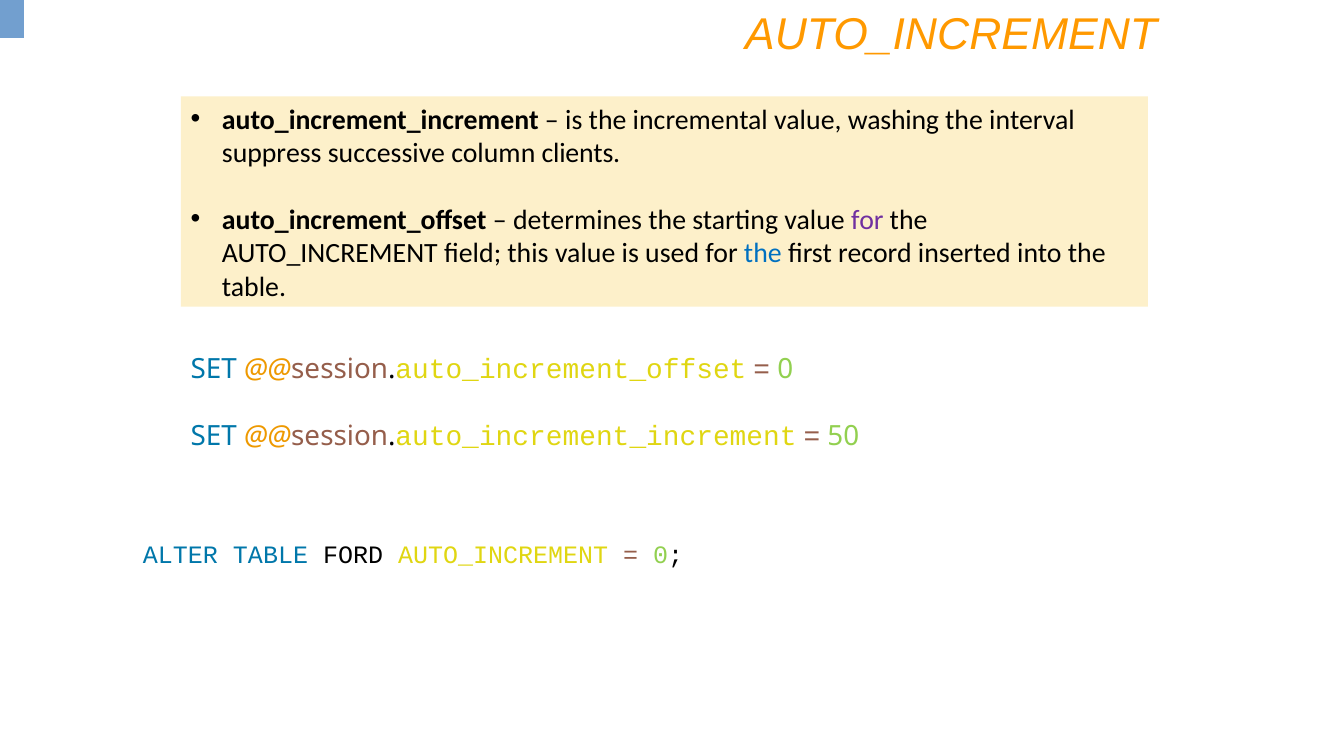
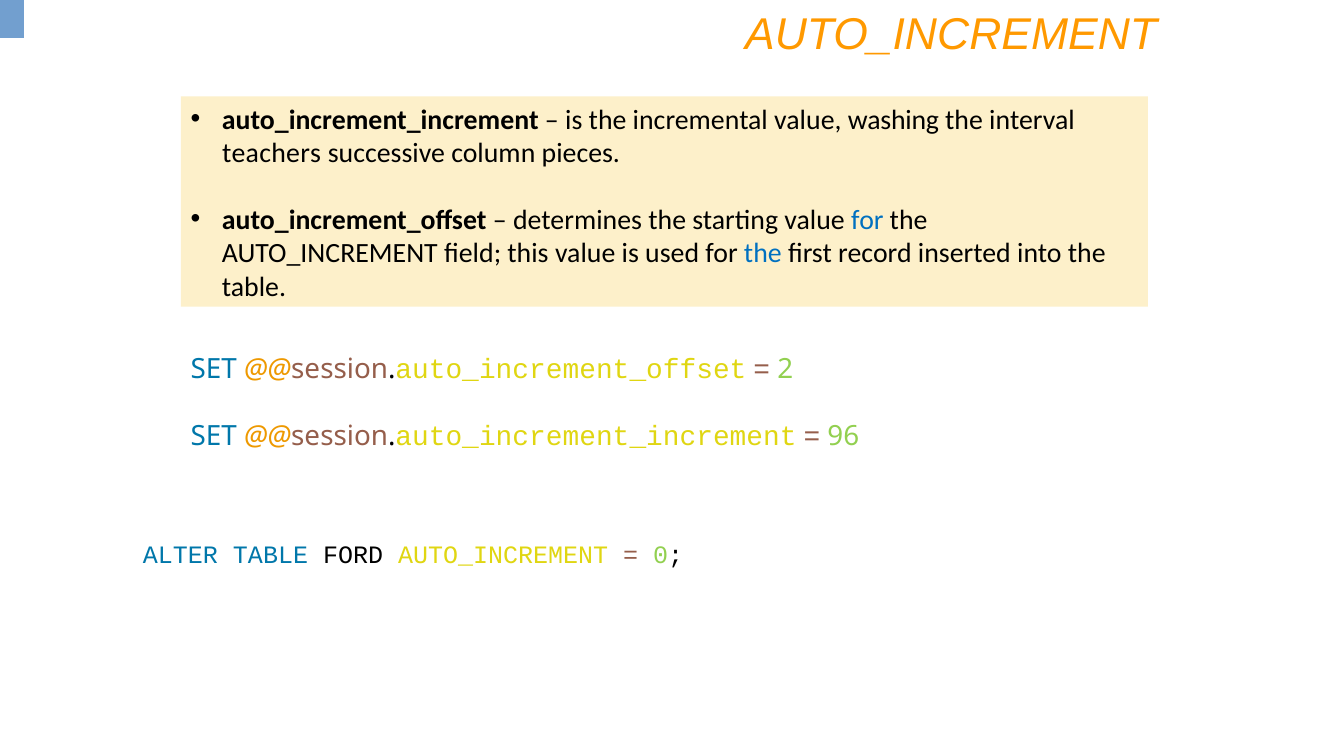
suppress: suppress -> teachers
clients: clients -> pieces
for at (867, 220) colour: purple -> blue
0 at (785, 369): 0 -> 2
50: 50 -> 96
